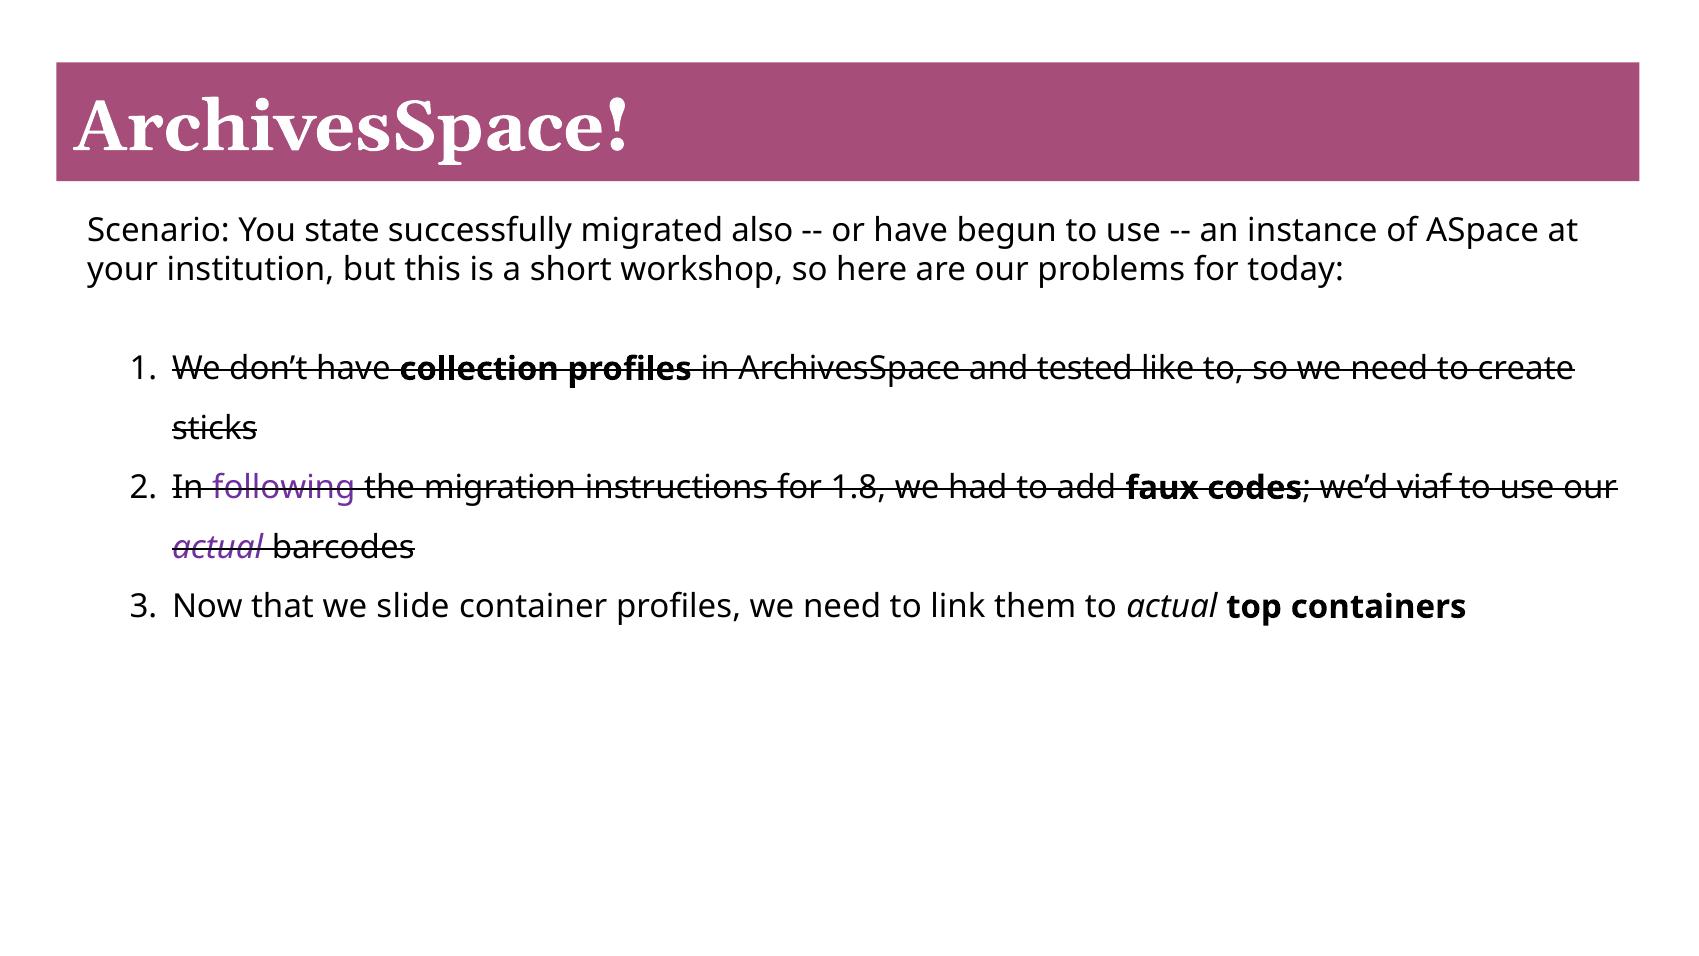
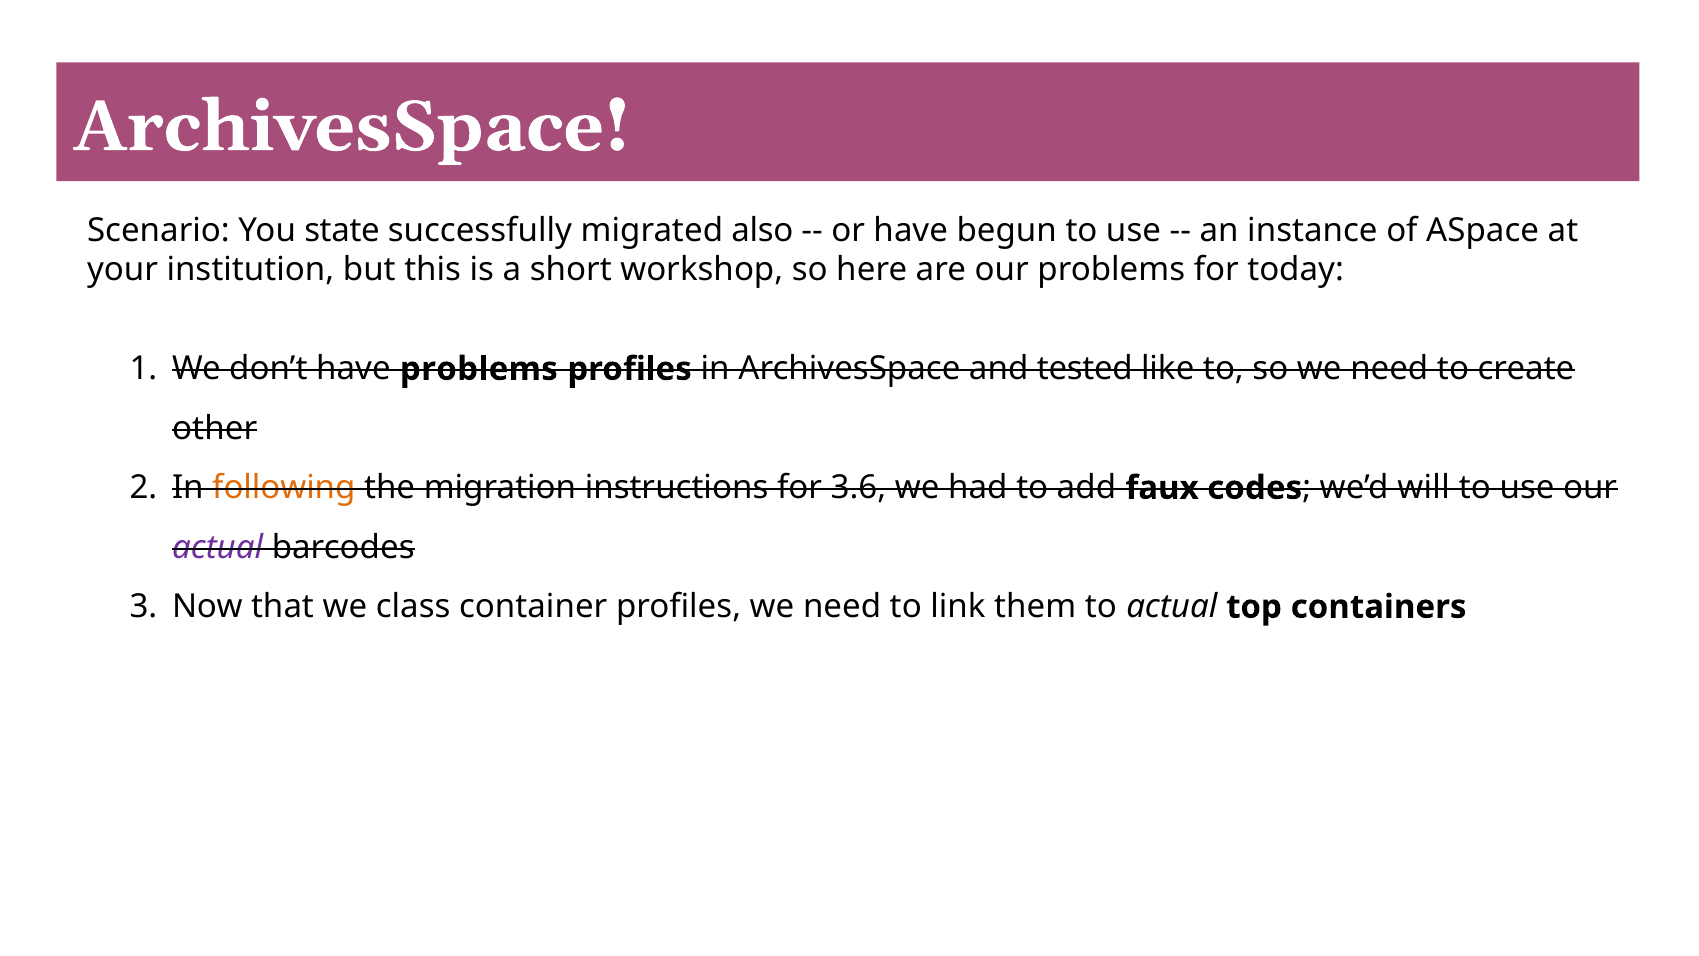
have collection: collection -> problems
sticks: sticks -> other
following colour: purple -> orange
1.8: 1.8 -> 3.6
viaf: viaf -> will
slide: slide -> class
